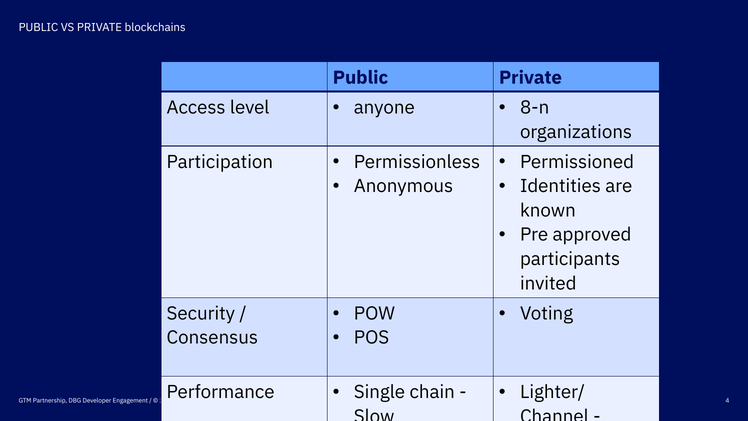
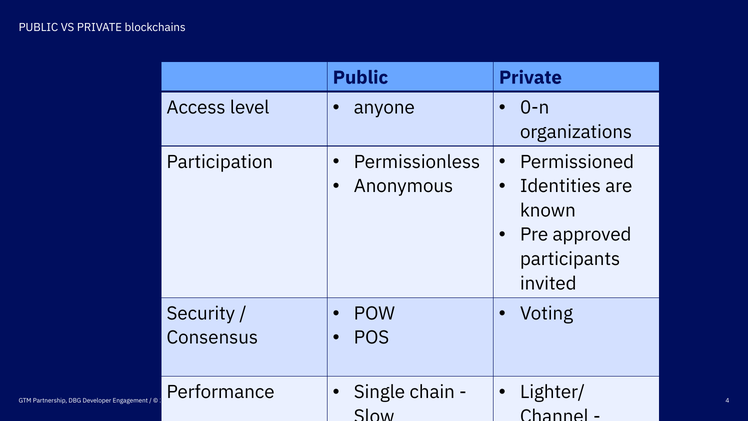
8-n: 8-n -> 0-n
